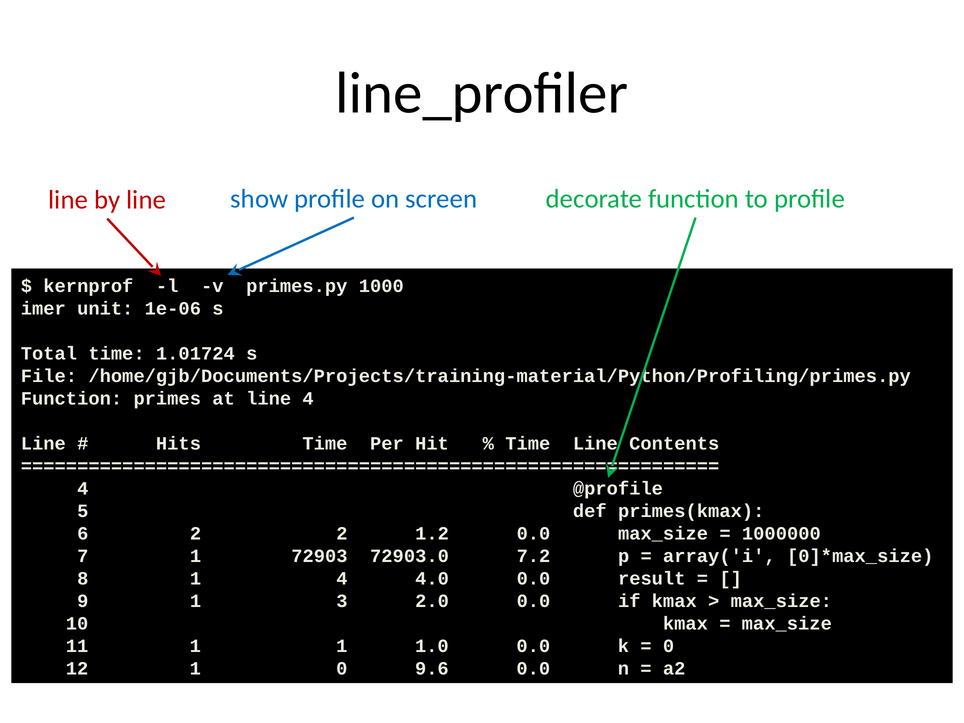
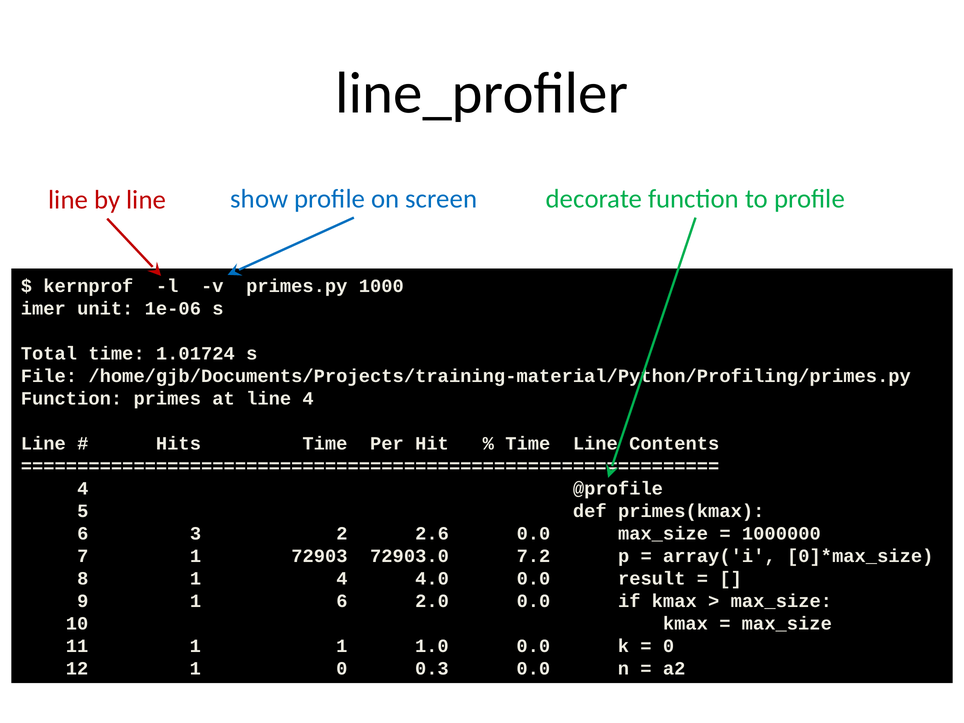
6 2: 2 -> 3
1.2: 1.2 -> 2.6
1 3: 3 -> 6
9.6: 9.6 -> 0.3
